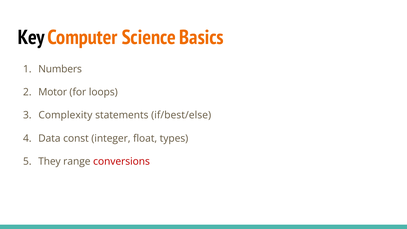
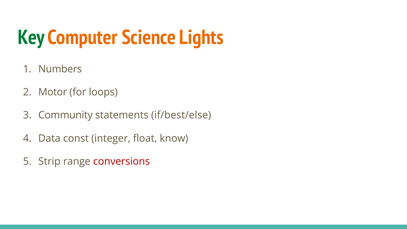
Key colour: black -> green
Basics: Basics -> Lights
Complexity: Complexity -> Community
types: types -> know
They: They -> Strip
